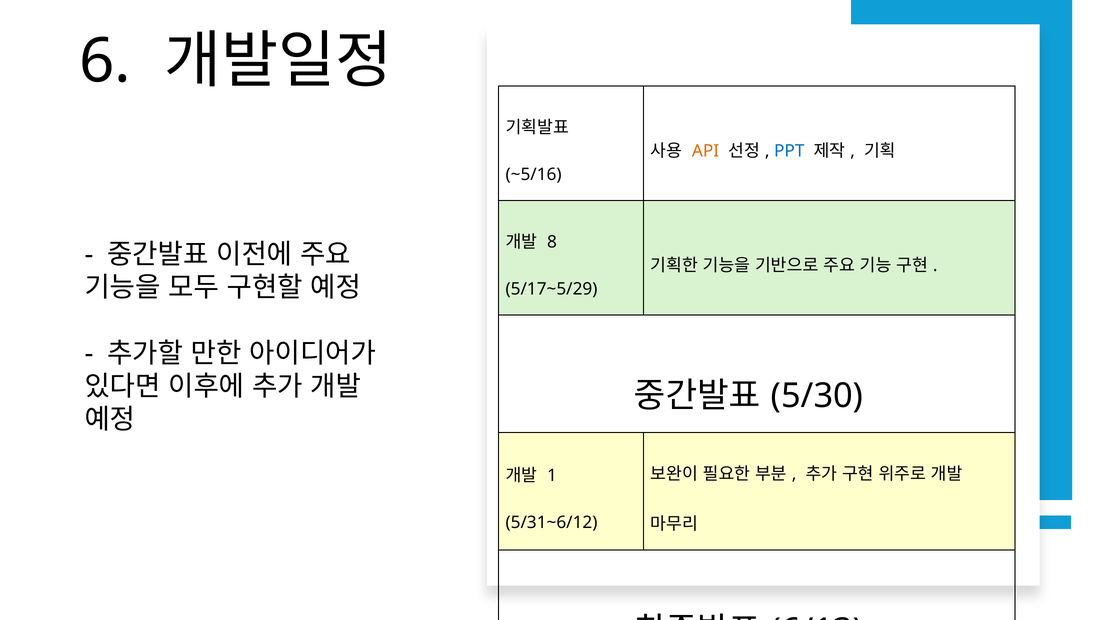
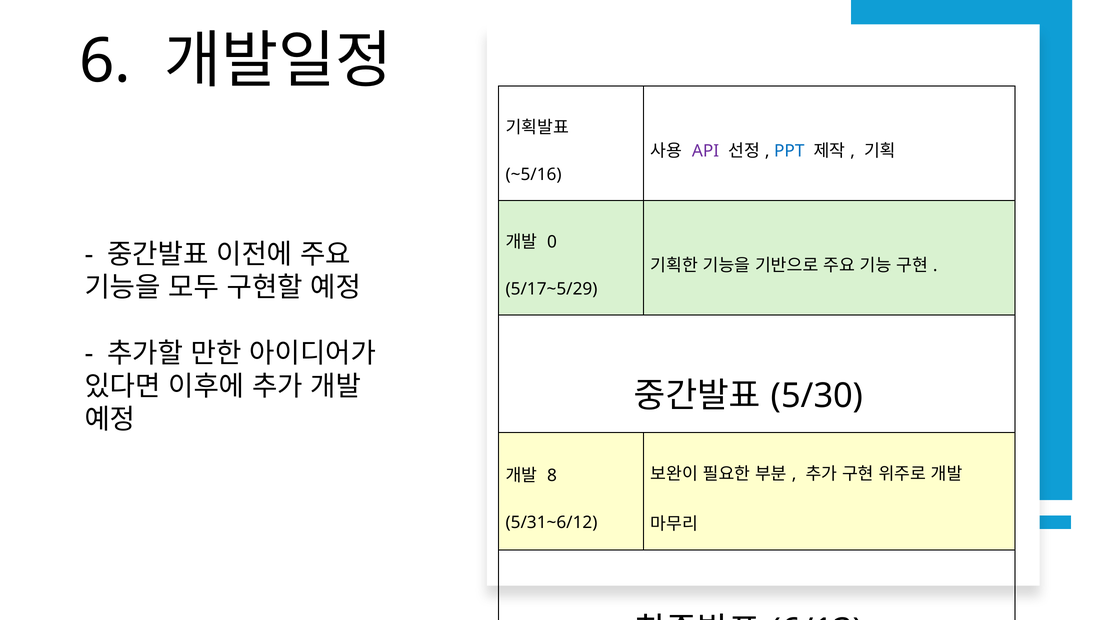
API colour: orange -> purple
8: 8 -> 0
1: 1 -> 8
